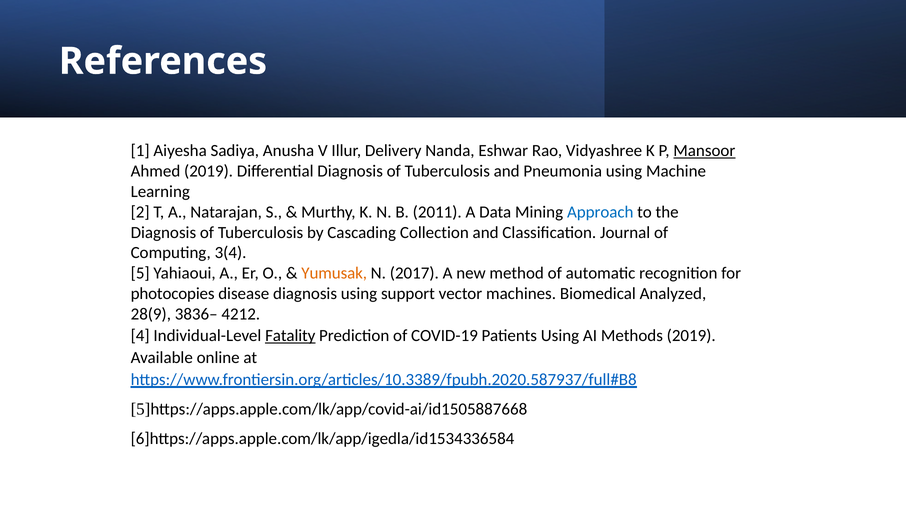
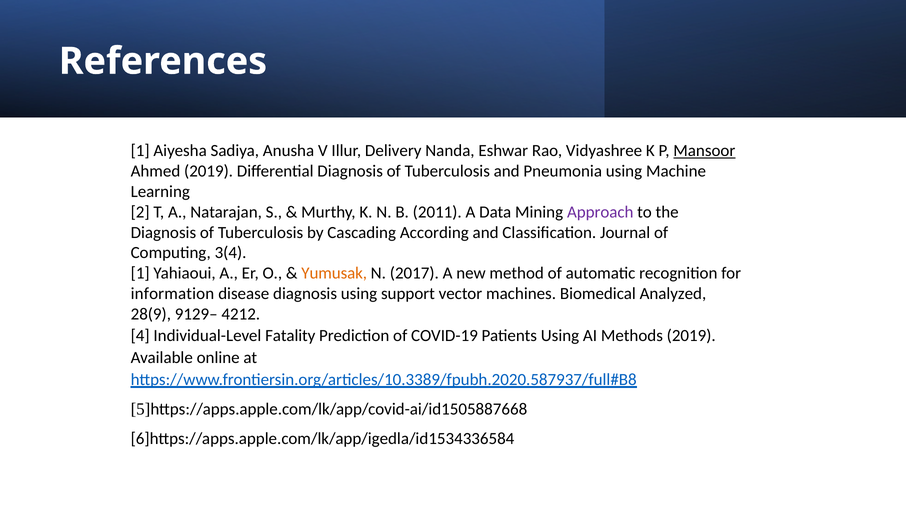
Approach colour: blue -> purple
Collection: Collection -> According
5 at (140, 273): 5 -> 1
photocopies: photocopies -> information
3836–: 3836– -> 9129–
Fatality underline: present -> none
